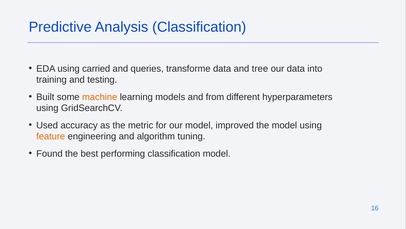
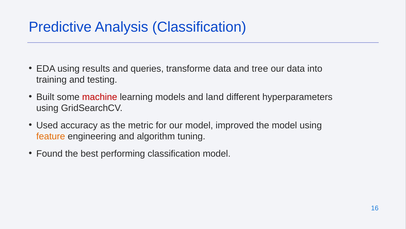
carried: carried -> results
machine colour: orange -> red
from: from -> land
